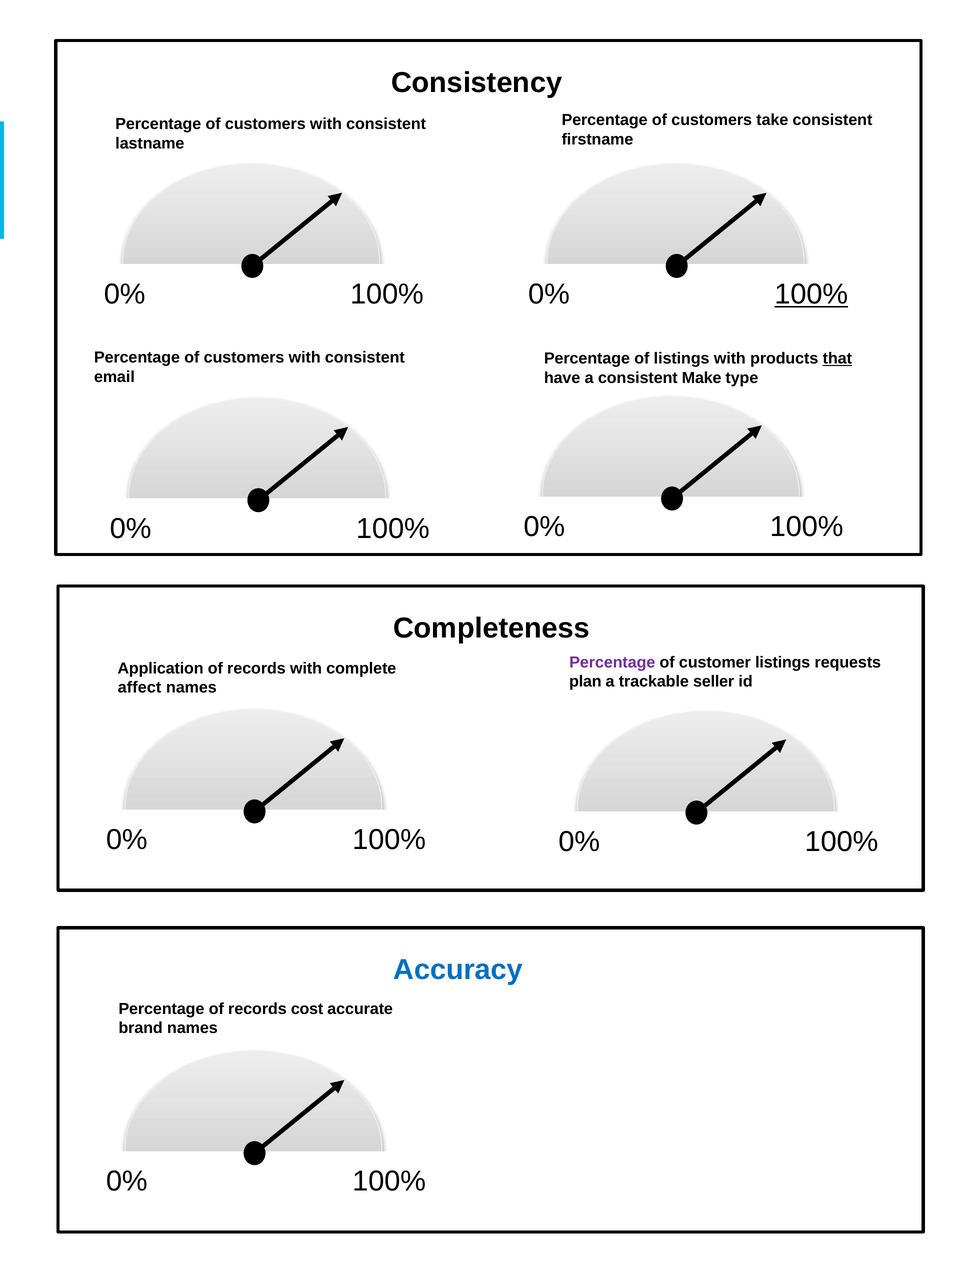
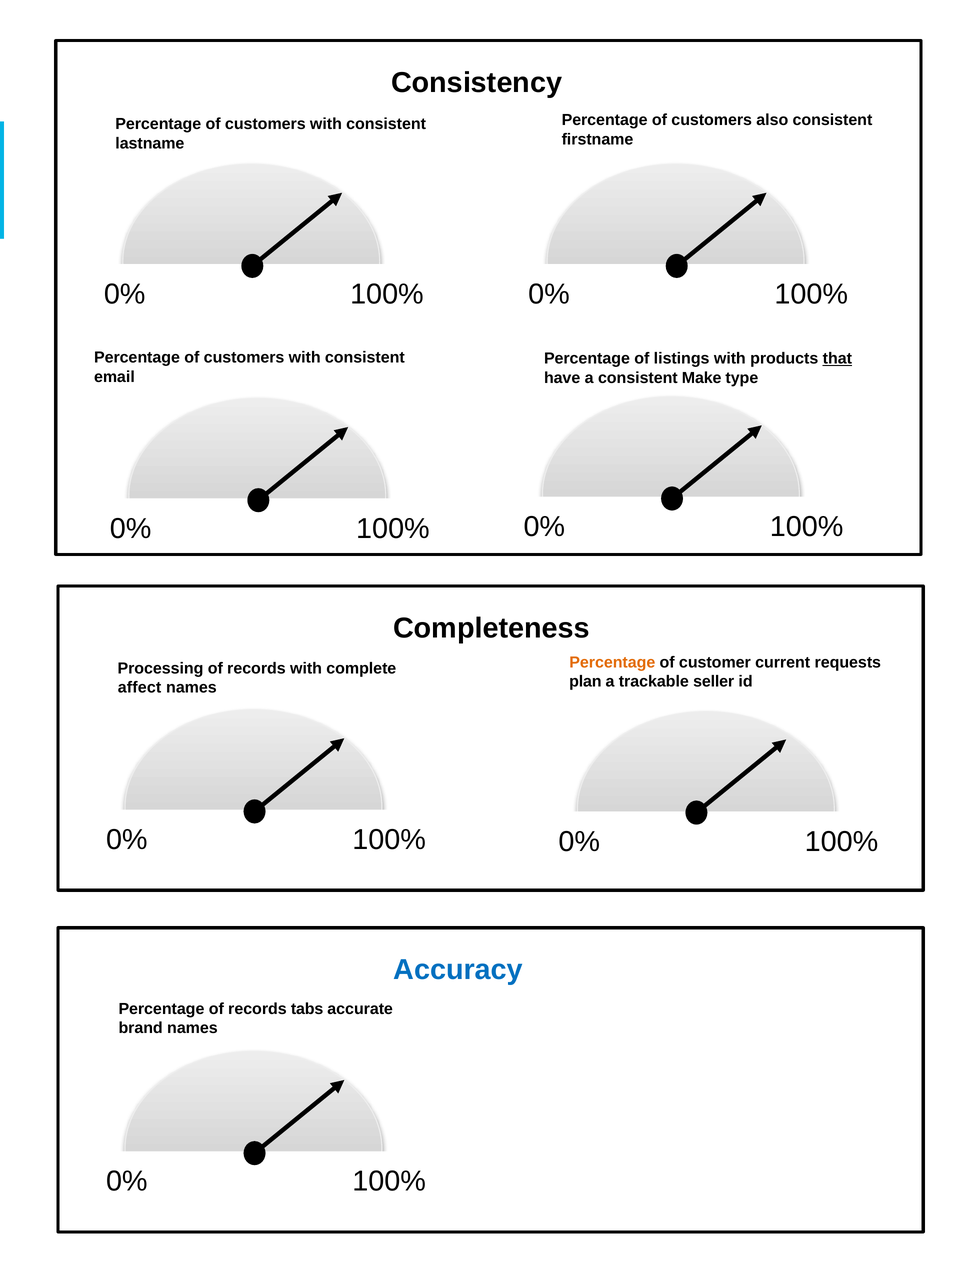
take: take -> also
100% at (811, 294) underline: present -> none
Percentage at (612, 662) colour: purple -> orange
customer listings: listings -> current
Application: Application -> Processing
cost: cost -> tabs
